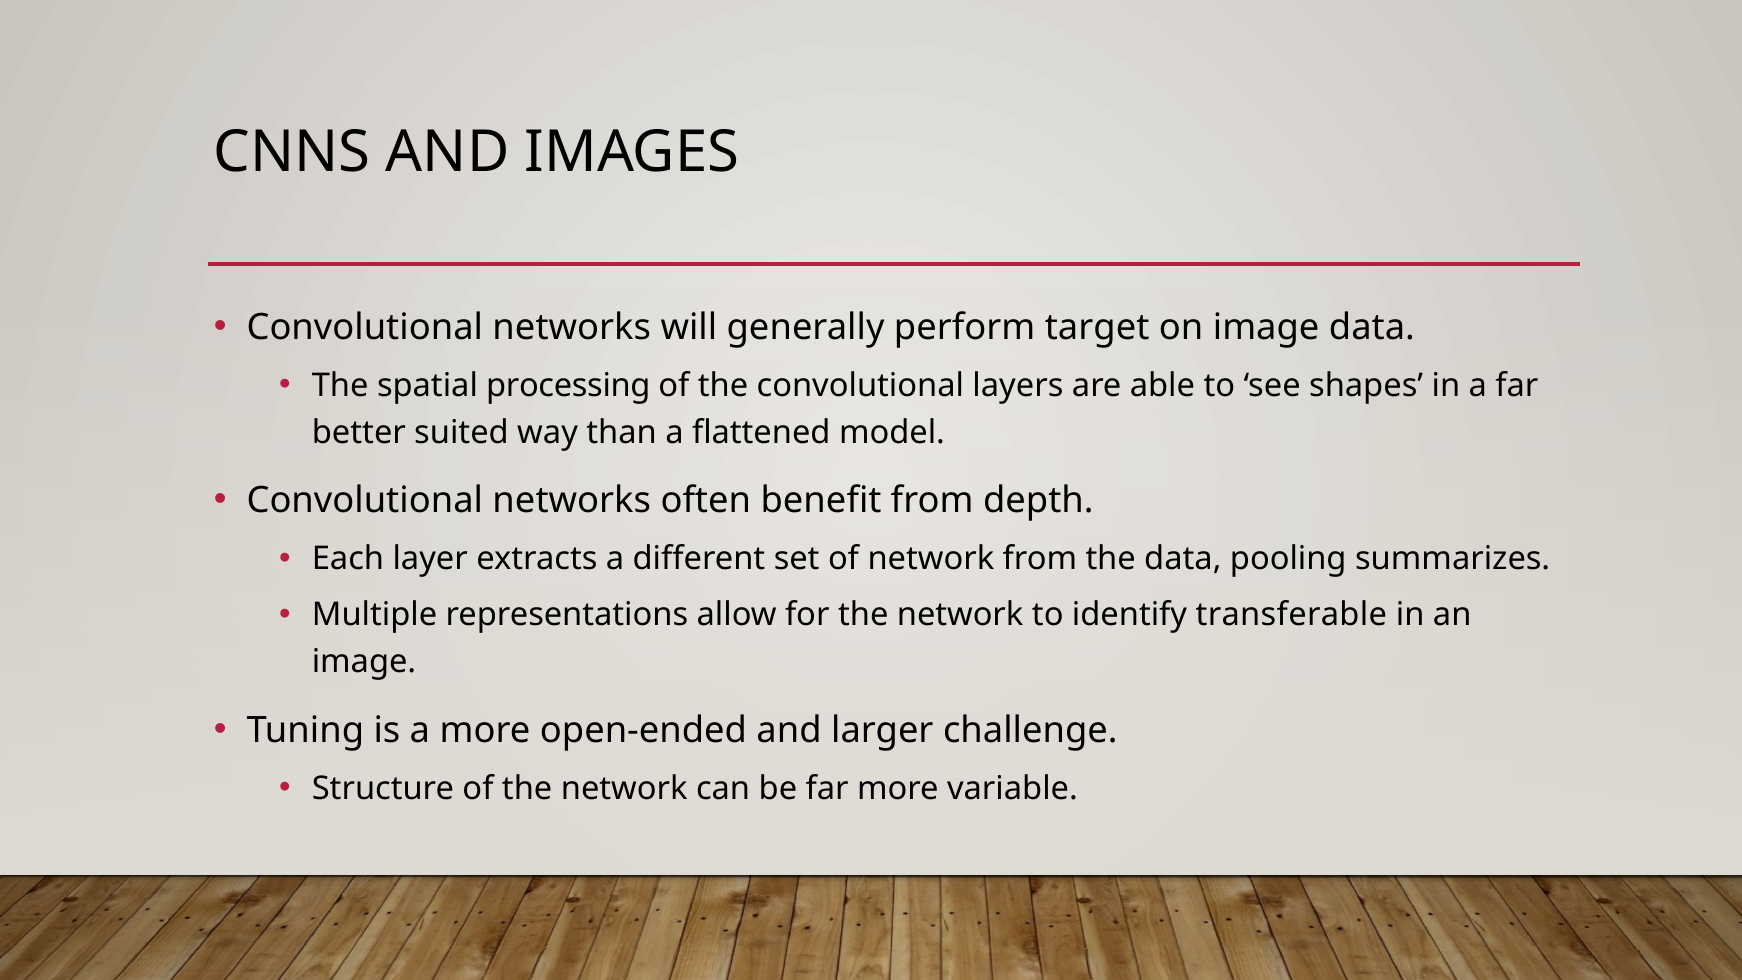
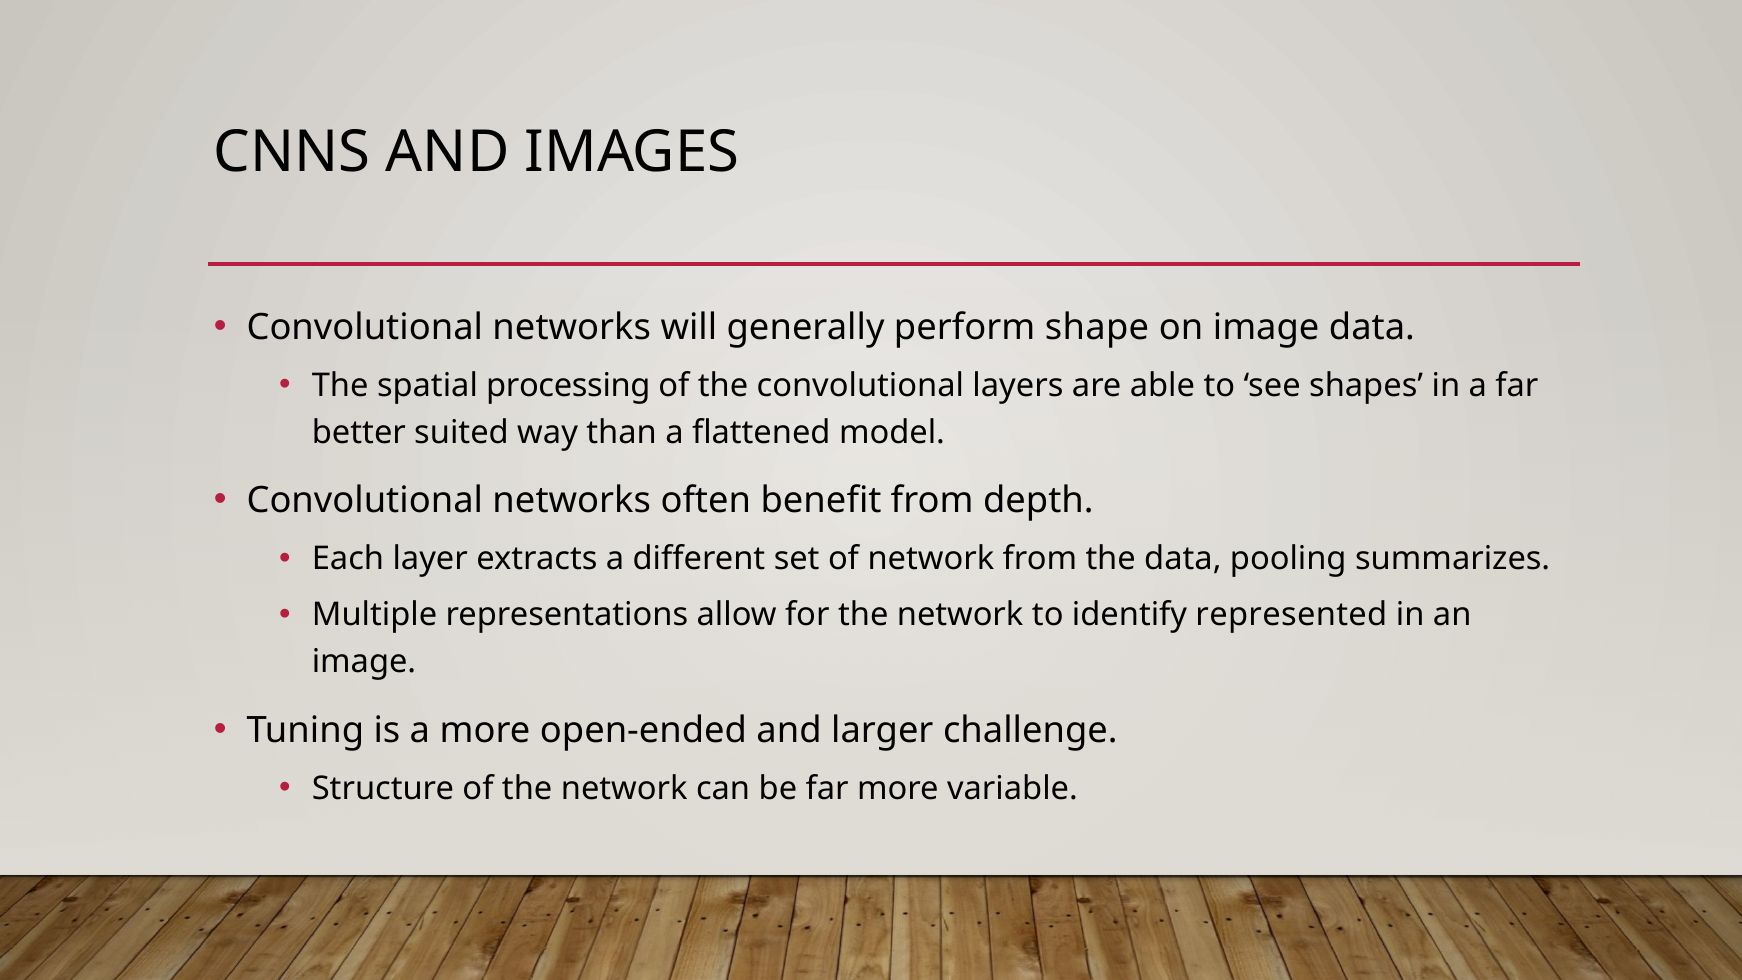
target: target -> shape
transferable: transferable -> represented
